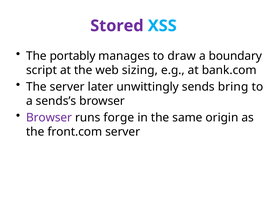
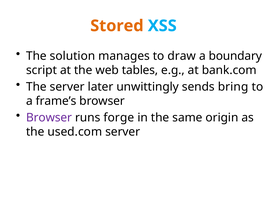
Stored colour: purple -> orange
portably: portably -> solution
sizing: sizing -> tables
sends’s: sends’s -> frame’s
front.com: front.com -> used.com
